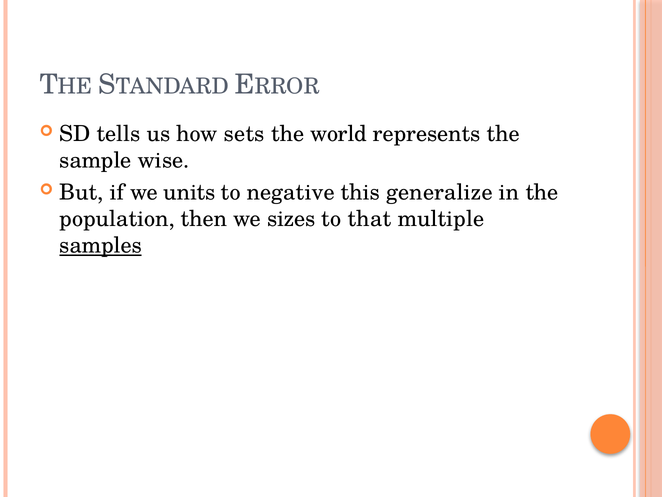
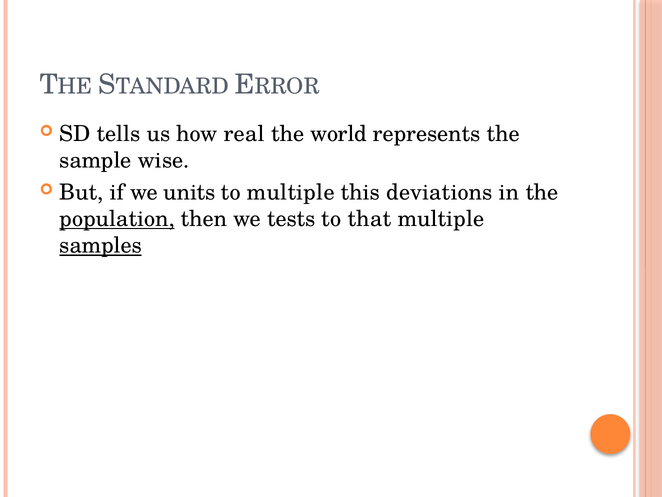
sets: sets -> real
to negative: negative -> multiple
generalize: generalize -> deviations
population underline: none -> present
sizes: sizes -> tests
